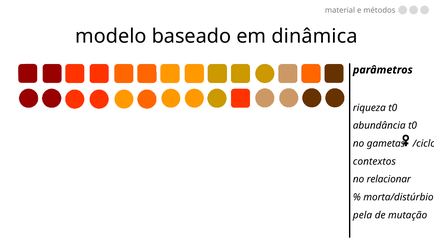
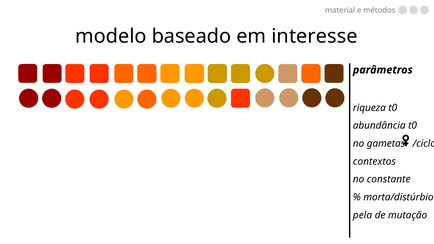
dinâmica: dinâmica -> interesse
relacionar: relacionar -> constante
